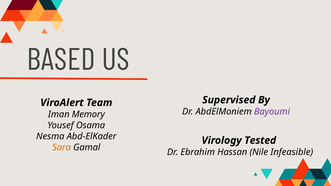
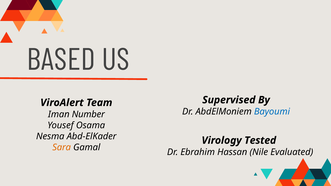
Bayoumi colour: purple -> blue
Memory: Memory -> Number
Infeasible: Infeasible -> Evaluated
